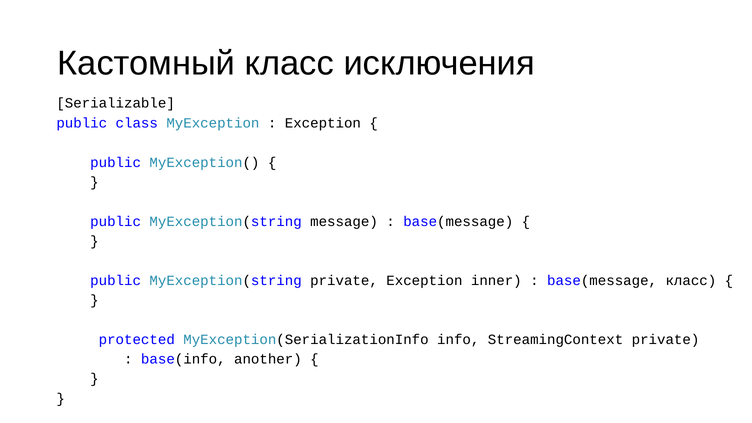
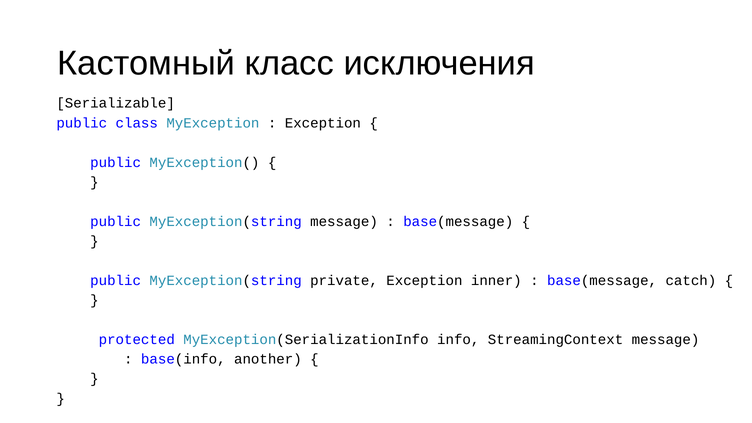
base(message класс: класс -> catch
StreamingContext private: private -> message
